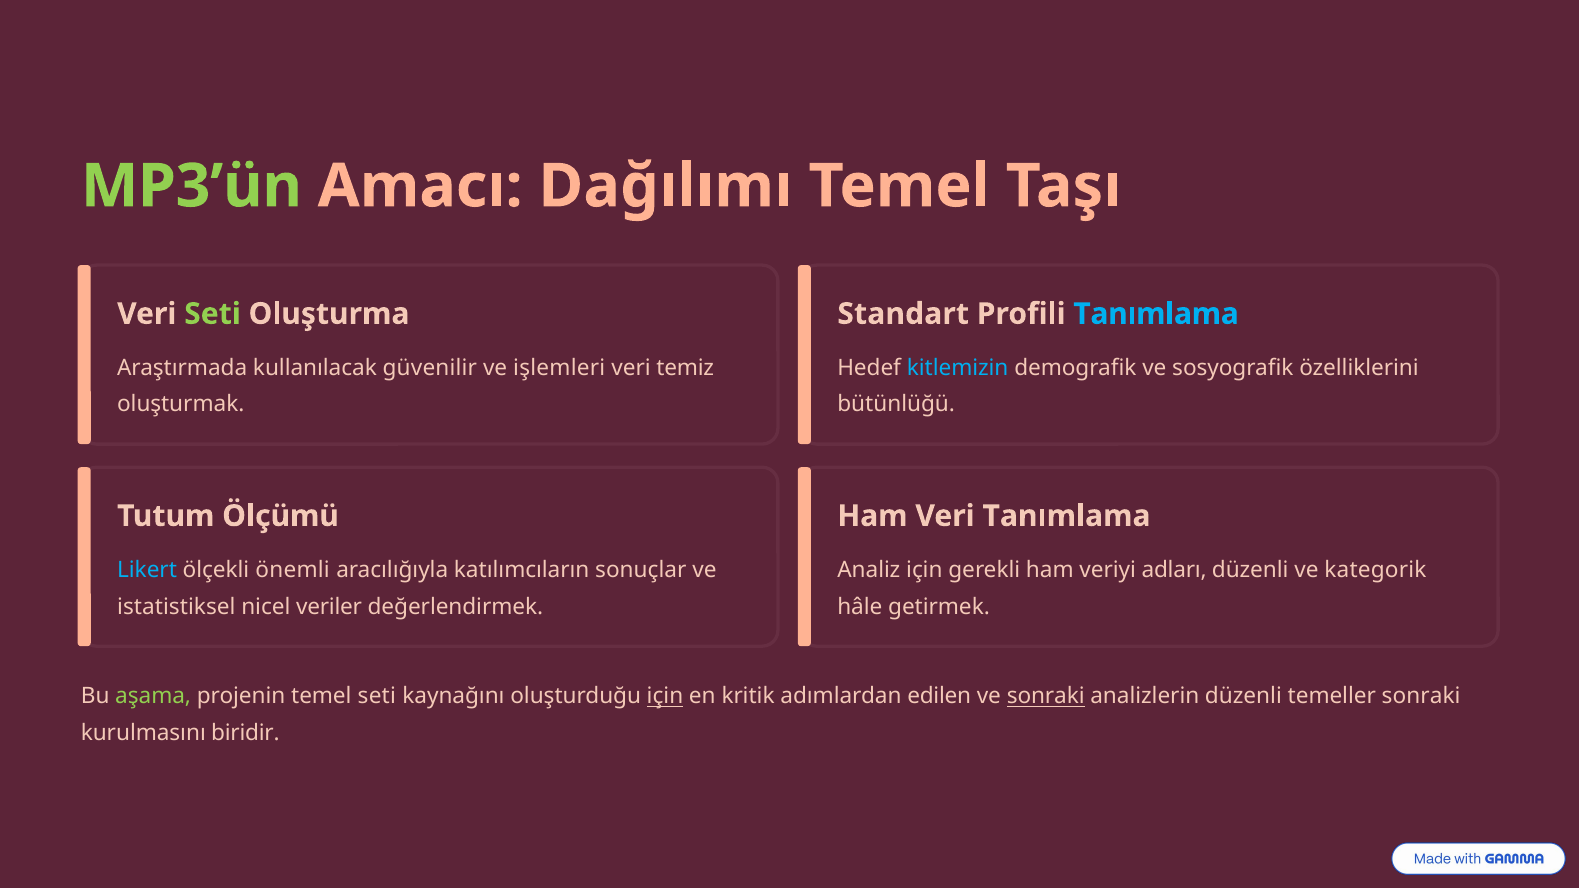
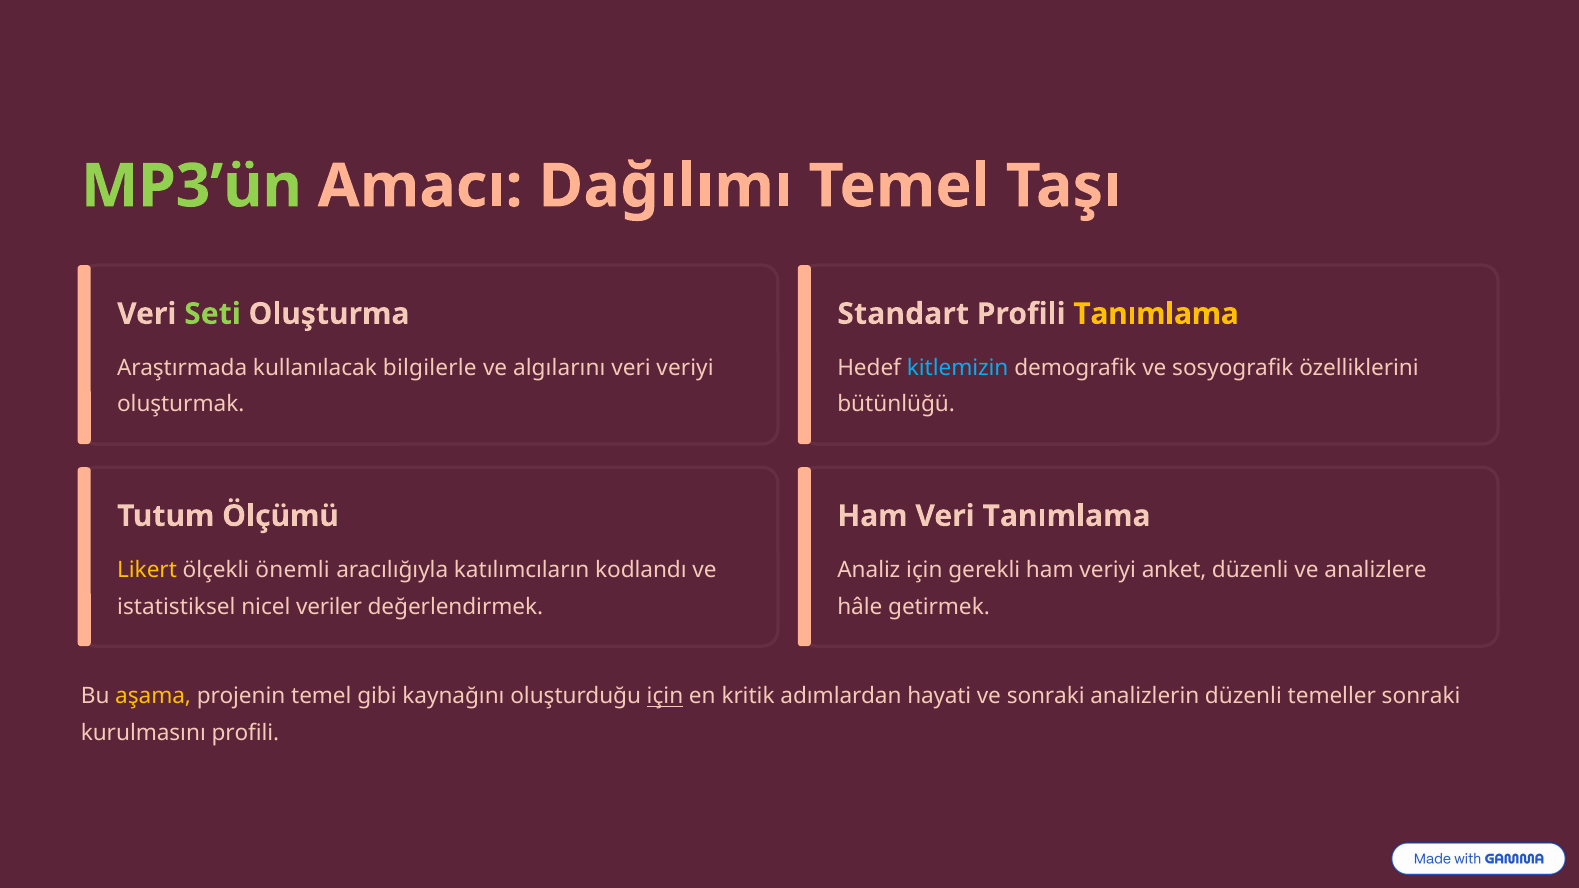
Tanımlama at (1156, 314) colour: light blue -> yellow
güvenilir: güvenilir -> bilgilerle
işlemleri: işlemleri -> algılarını
veri temiz: temiz -> veriyi
Likert colour: light blue -> yellow
sonuçlar: sonuçlar -> kodlandı
adları: adları -> anket
kategorik: kategorik -> analizlere
aşama colour: light green -> yellow
temel seti: seti -> gibi
edilen: edilen -> hayati
sonraki at (1046, 697) underline: present -> none
kurulmasını biridir: biridir -> profili
